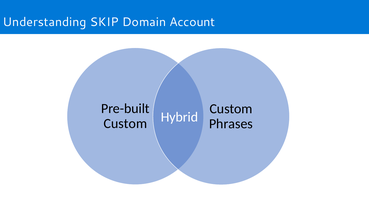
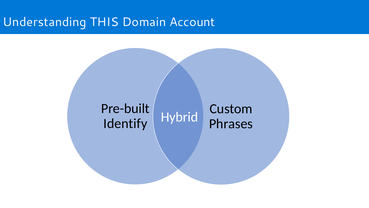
SKIP: SKIP -> THIS
Custom at (125, 123): Custom -> Identify
